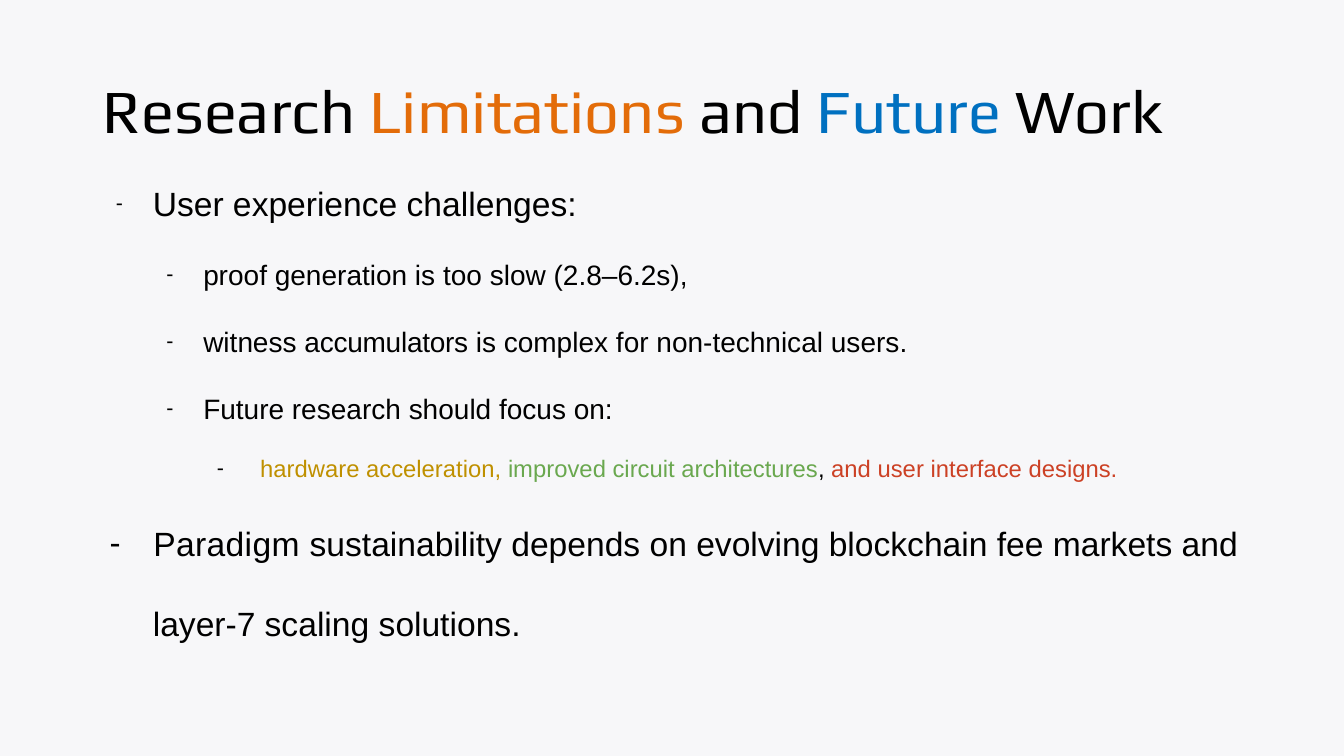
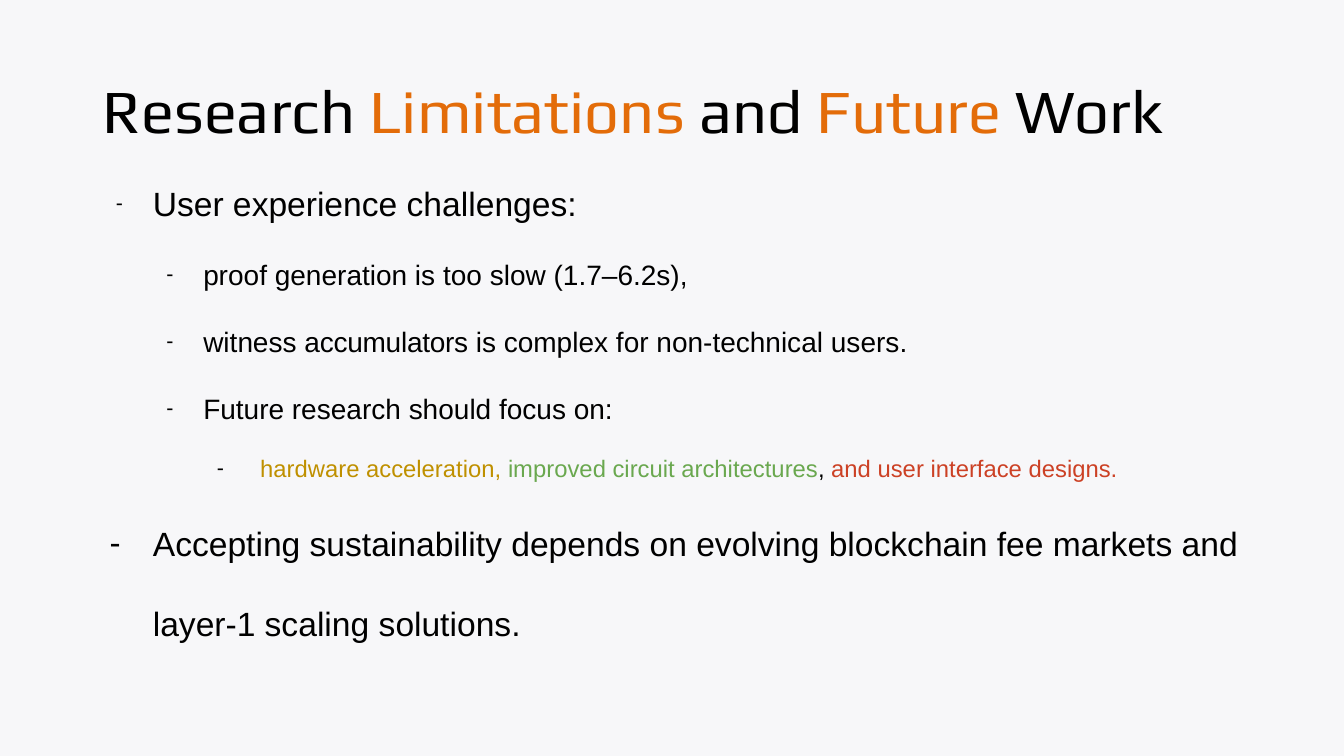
Future at (909, 113) colour: blue -> orange
2.8–6.2s: 2.8–6.2s -> 1.7–6.2s
Paradigm: Paradigm -> Accepting
layer-7: layer-7 -> layer-1
